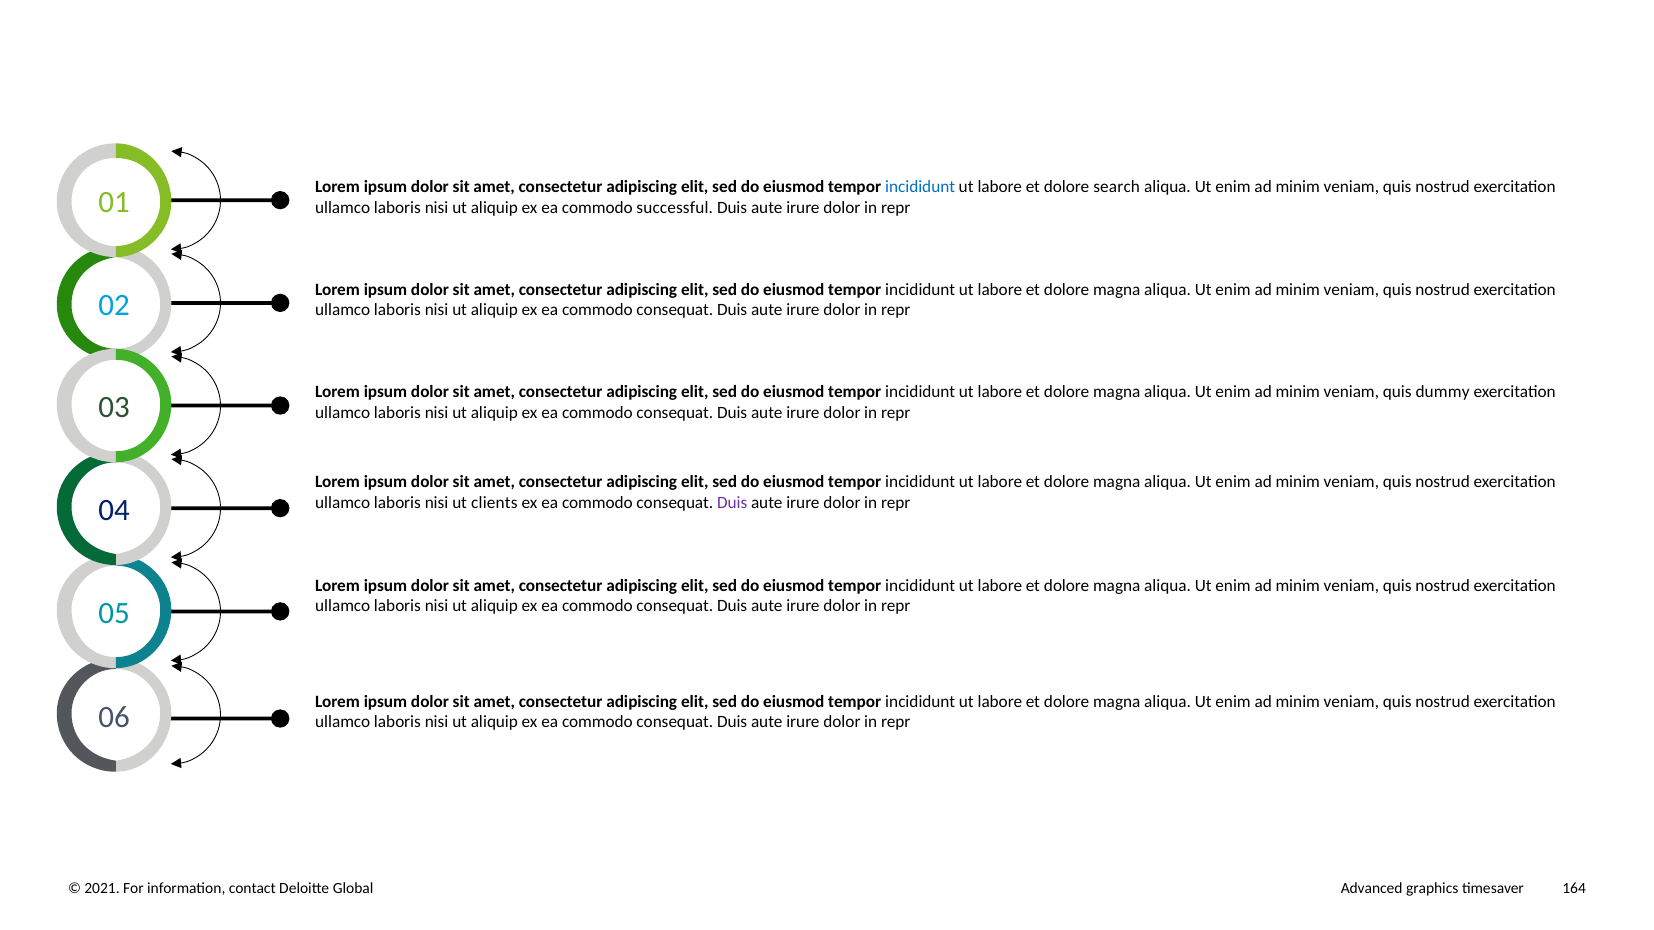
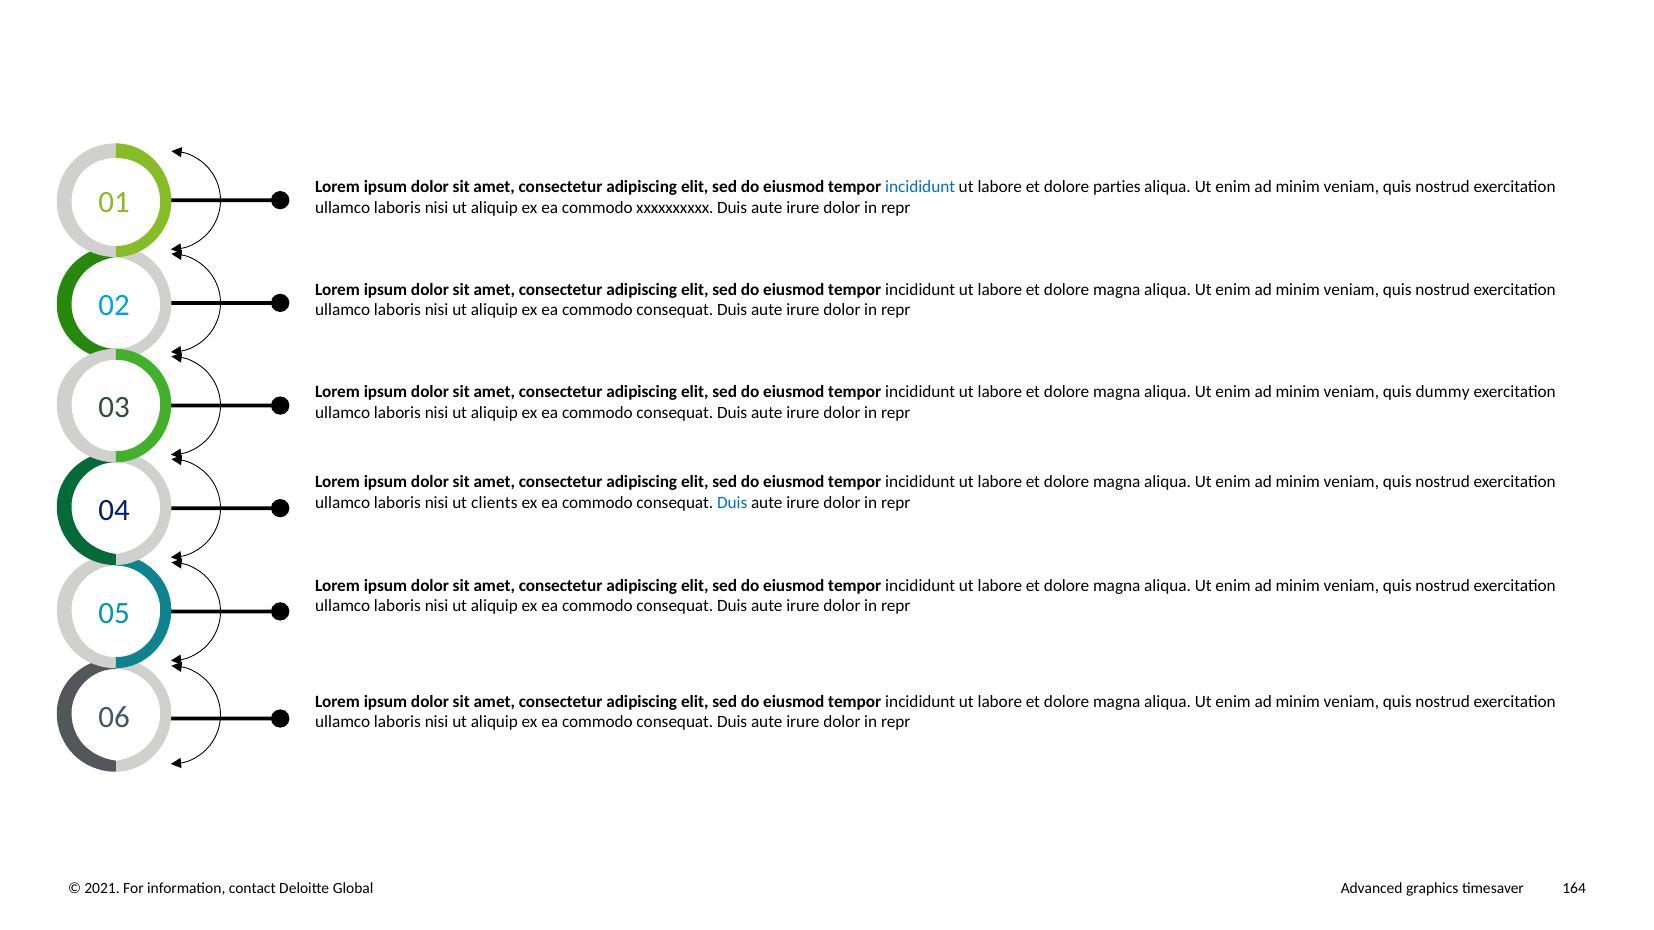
search: search -> parties
successful: successful -> xxxxxxxxxx
Duis at (732, 503) colour: purple -> blue
